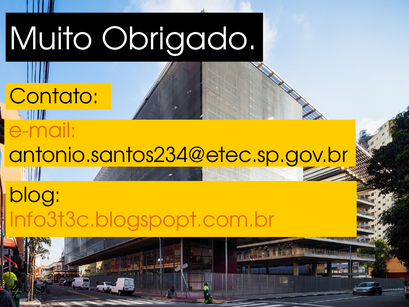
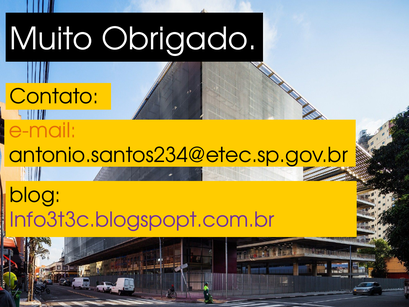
Info3t3c.blogspopt.com.br colour: orange -> purple
